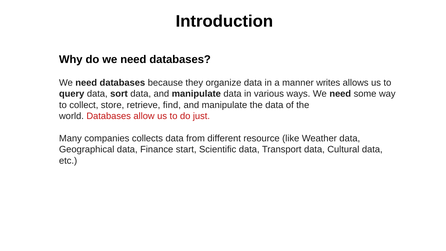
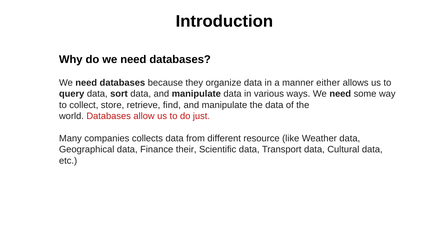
writes: writes -> either
start: start -> their
